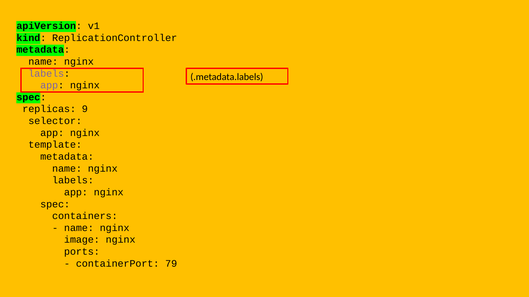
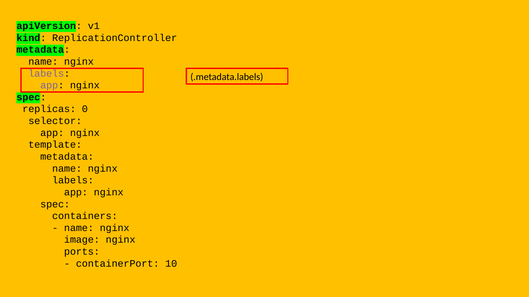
9: 9 -> 0
79: 79 -> 10
